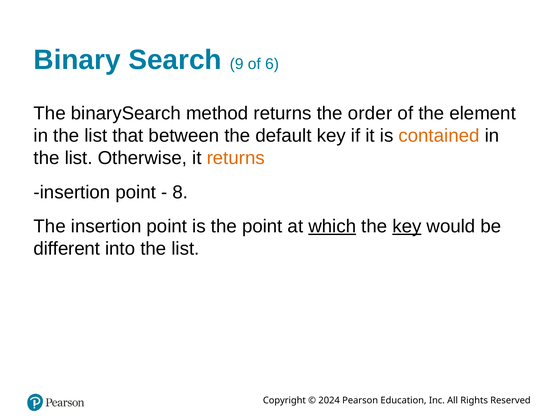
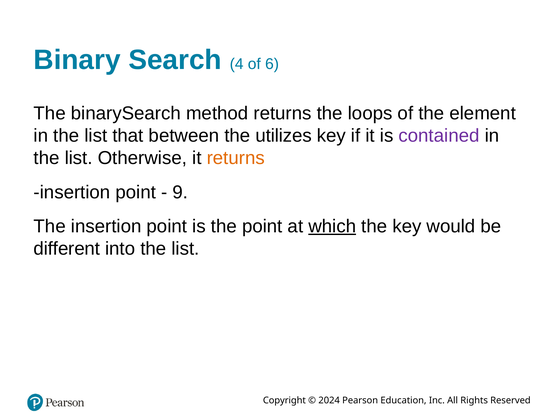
9: 9 -> 4
order: order -> loops
default: default -> utilizes
contained colour: orange -> purple
8: 8 -> 9
key at (407, 226) underline: present -> none
